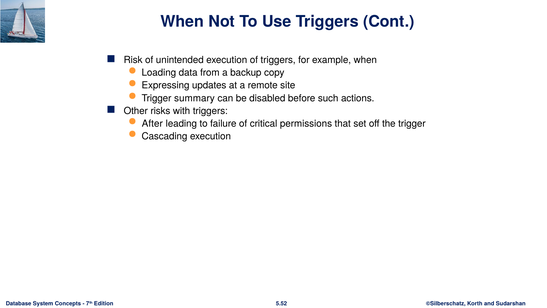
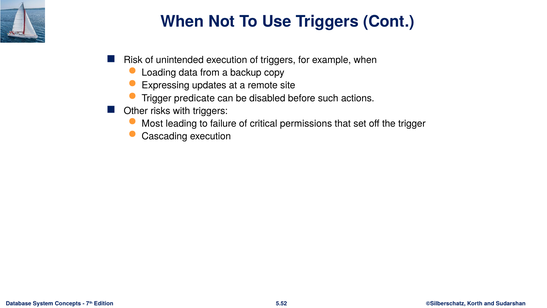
summary: summary -> predicate
After: After -> Most
